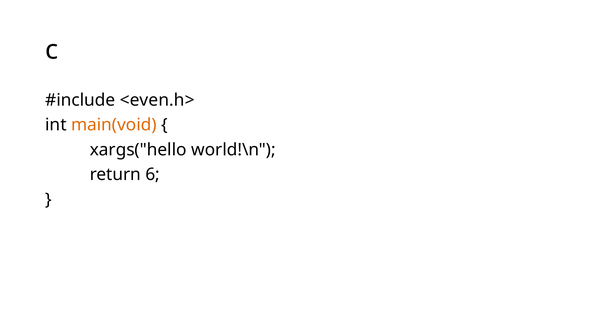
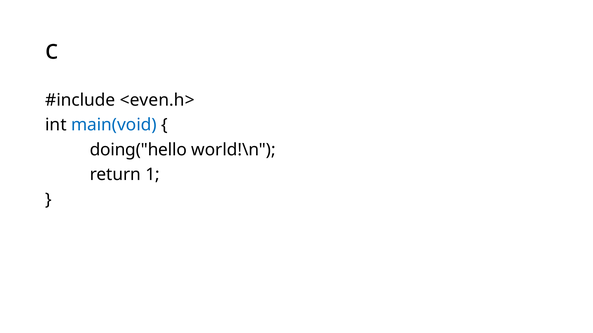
main(void colour: orange -> blue
xargs("hello: xargs("hello -> doing("hello
6: 6 -> 1
